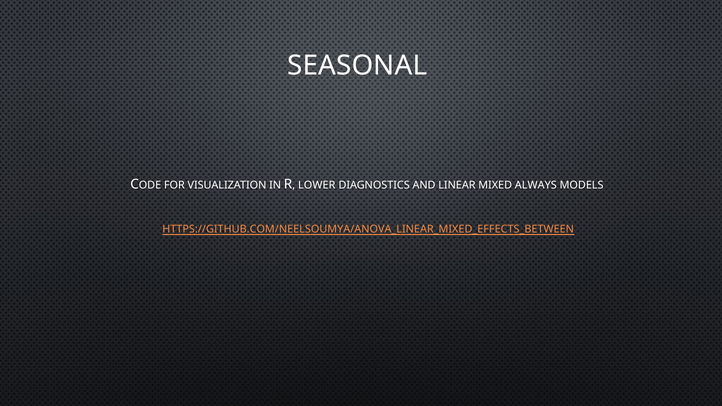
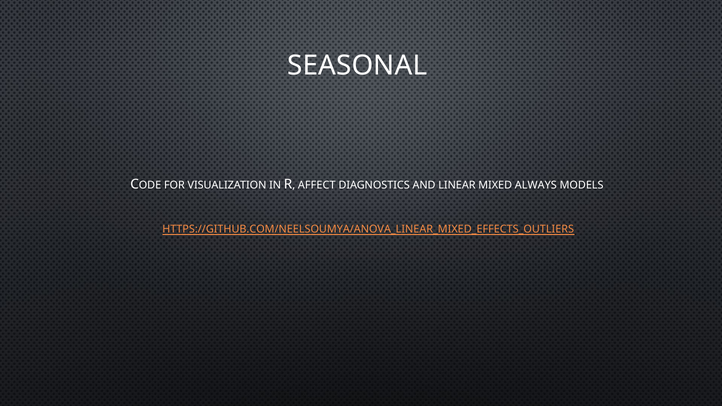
LOWER: LOWER -> AFFECT
HTTPS://GITHUB.COM/NEELSOUMYA/ANOVA_LINEAR_MIXED_EFFECTS_BETWEEN: HTTPS://GITHUB.COM/NEELSOUMYA/ANOVA_LINEAR_MIXED_EFFECTS_BETWEEN -> HTTPS://GITHUB.COM/NEELSOUMYA/ANOVA_LINEAR_MIXED_EFFECTS_OUTLIERS
